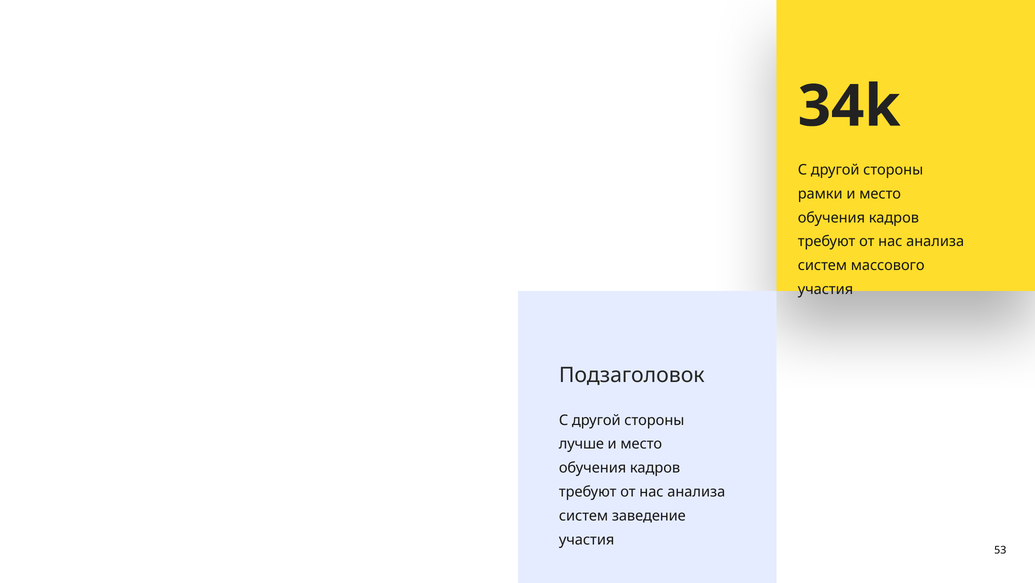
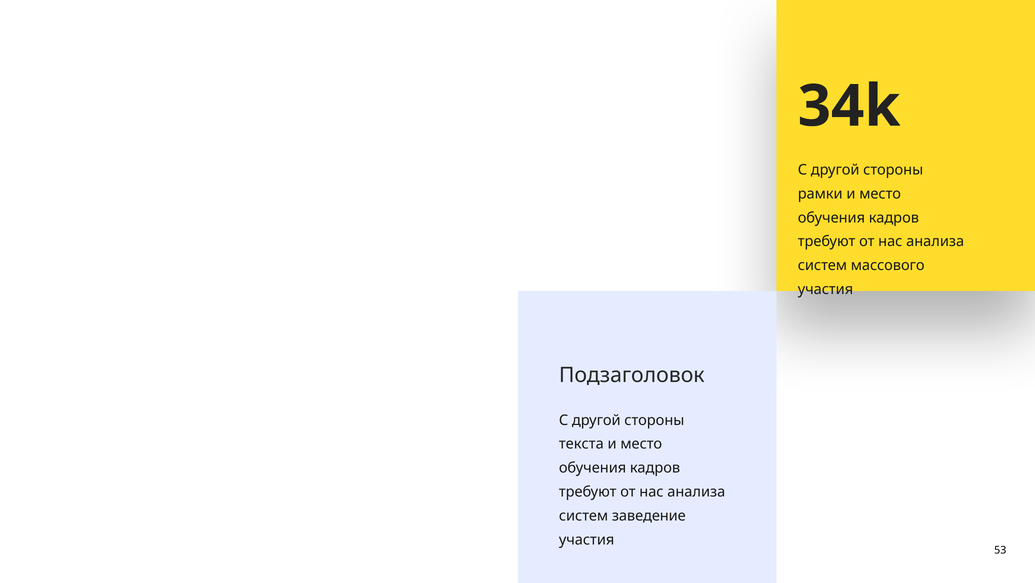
лучше: лучше -> текста
